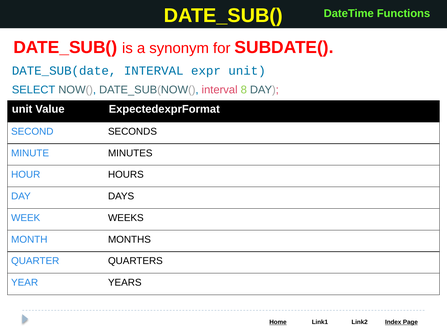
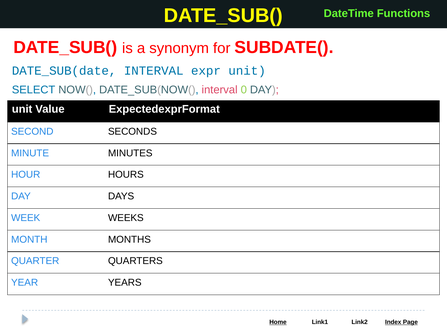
8: 8 -> 0
